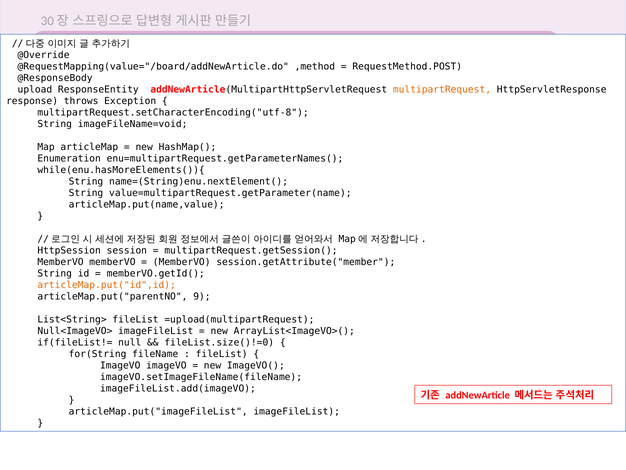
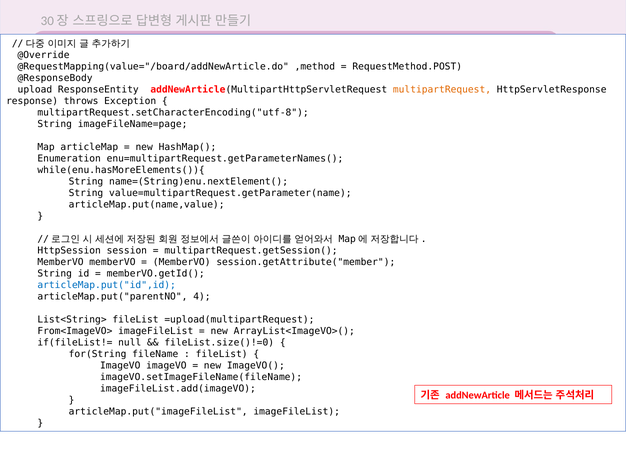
imageFileName=void: imageFileName=void -> imageFileName=page
articleMap.put("id",id colour: orange -> blue
9: 9 -> 4
Null<ImageVO>: Null<ImageVO> -> From<ImageVO>
